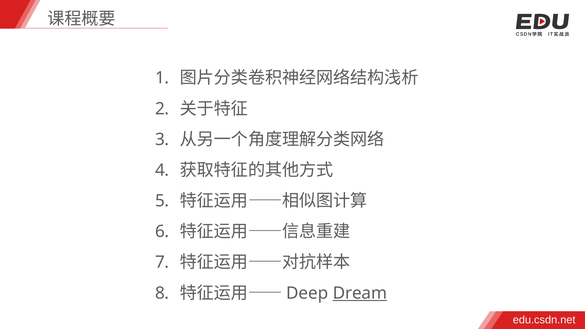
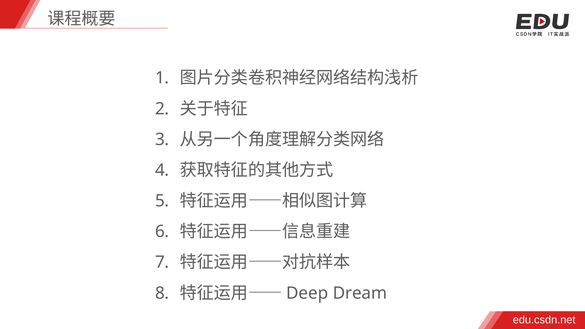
Dream underline: present -> none
